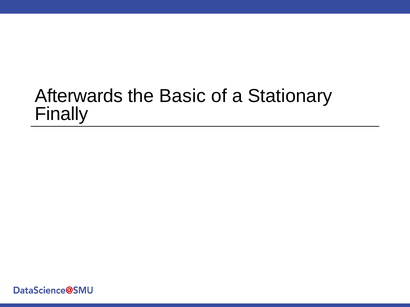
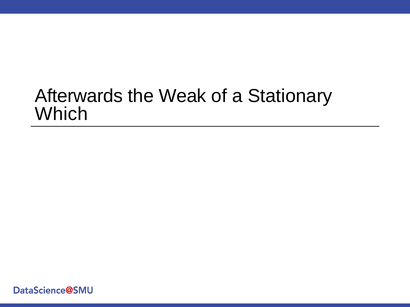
Basic: Basic -> Weak
Finally: Finally -> Which
